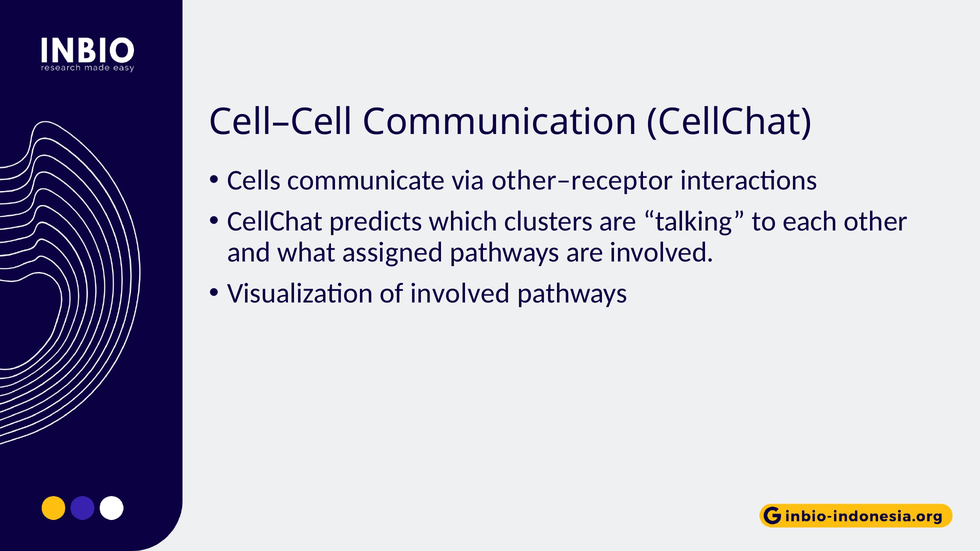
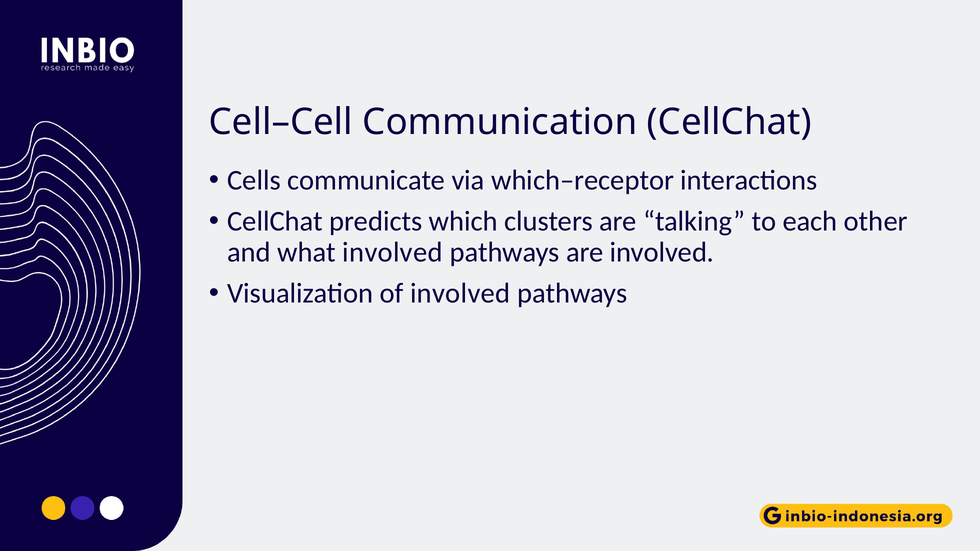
other–receptor: other–receptor -> which–receptor
what assigned: assigned -> involved
